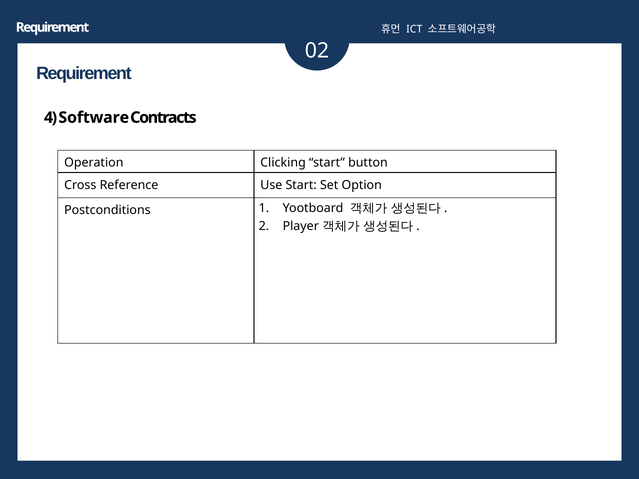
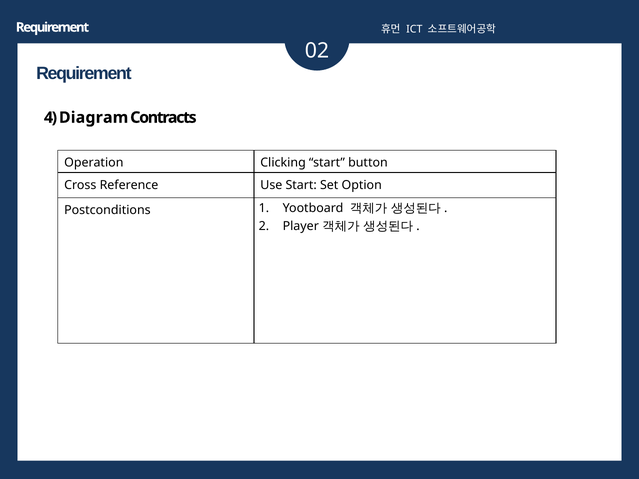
Software: Software -> Diagram
